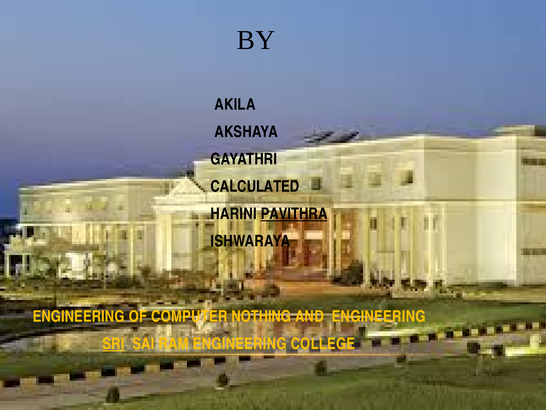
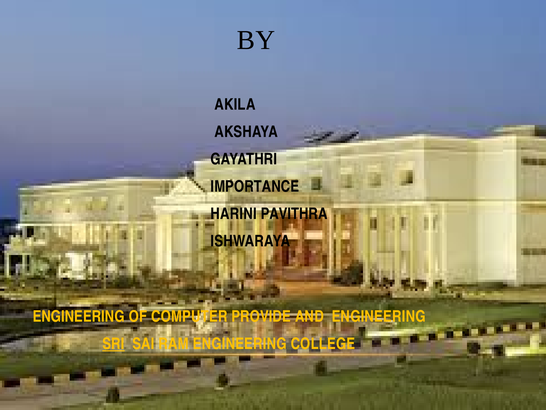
CALCULATED: CALCULATED -> IMPORTANCE
PAVITHRA underline: present -> none
NOTHING: NOTHING -> PROVIDE
